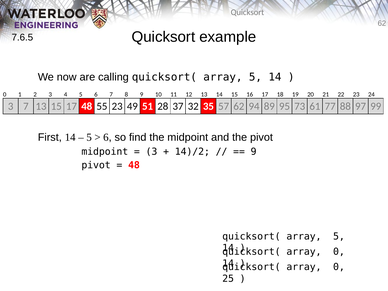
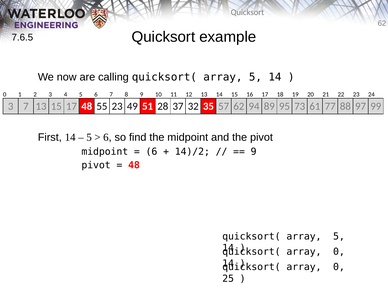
3 at (151, 152): 3 -> 6
